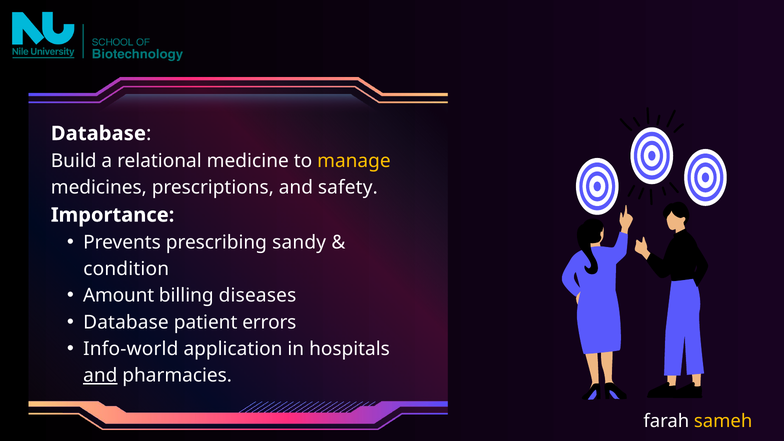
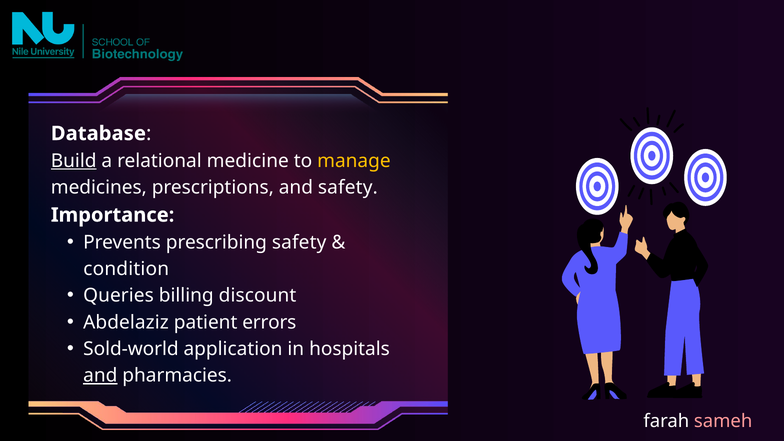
Build underline: none -> present
prescribing sandy: sandy -> safety
Amount: Amount -> Queries
diseases: diseases -> discount
Database at (126, 322): Database -> Abdelaziz
Info-world: Info-world -> Sold-world
sameh colour: yellow -> pink
